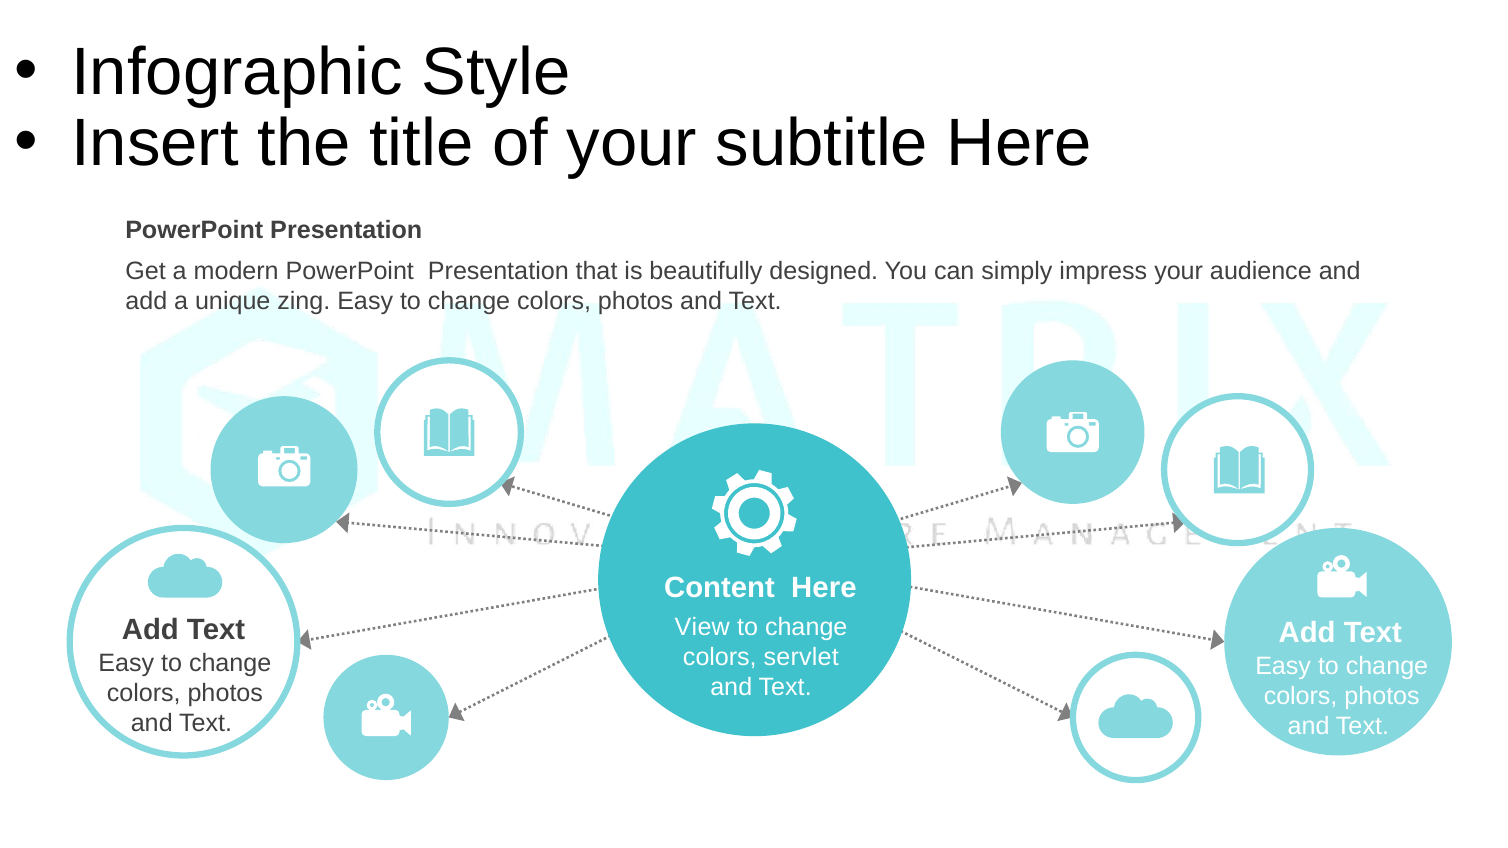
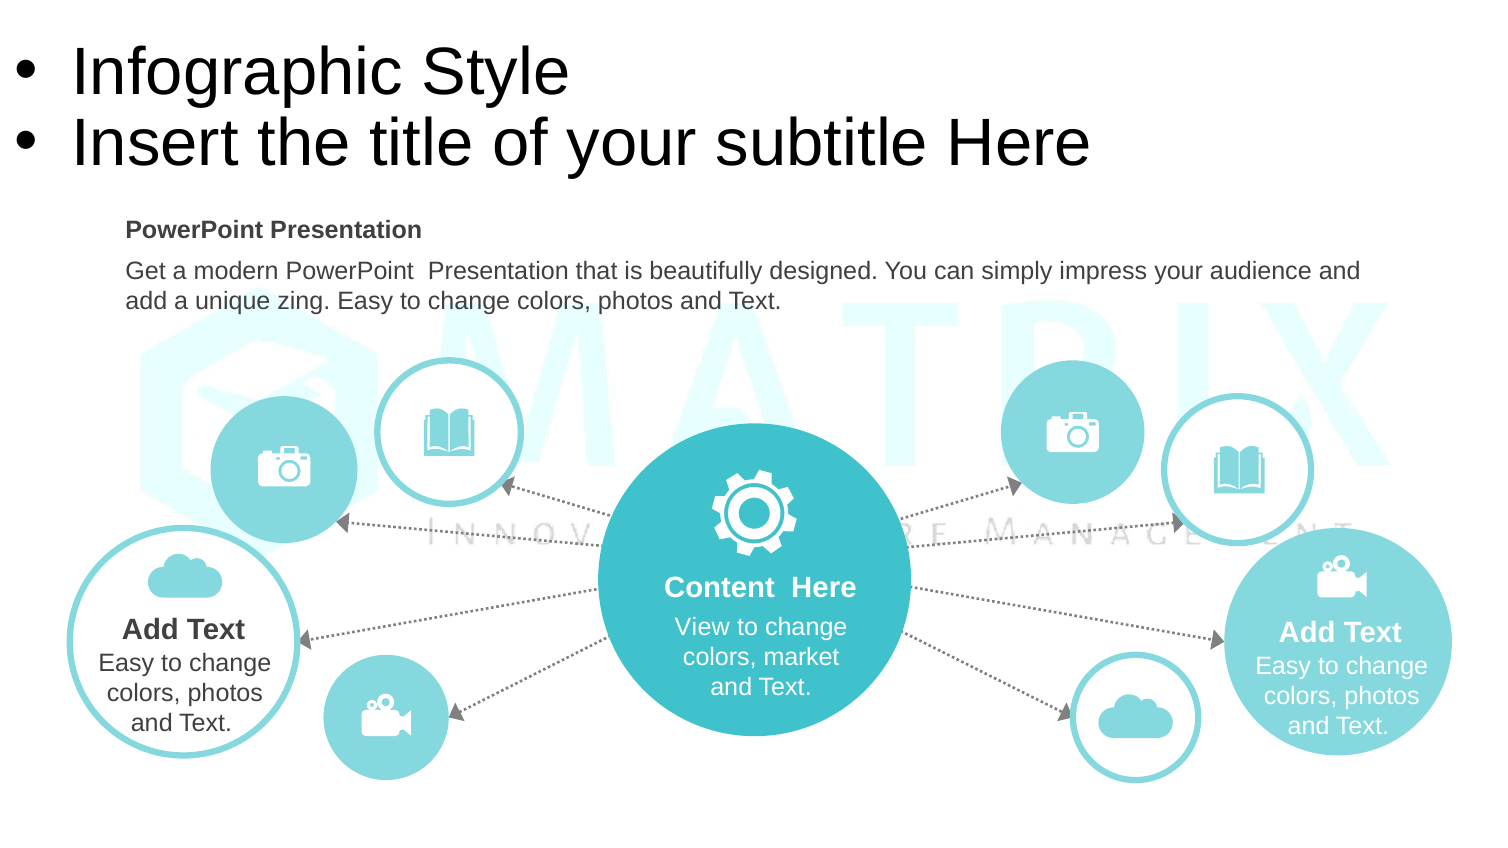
servlet: servlet -> market
